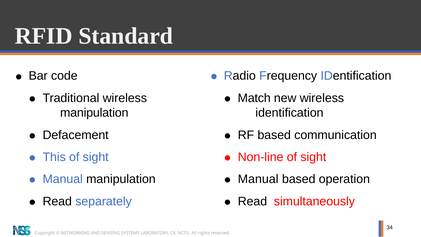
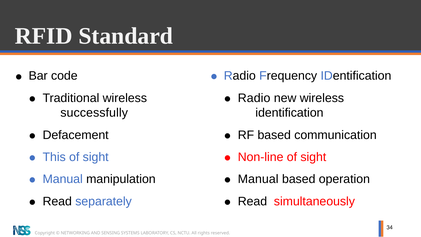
Match at (254, 98): Match -> Radio
manipulation at (94, 113): manipulation -> successfully
